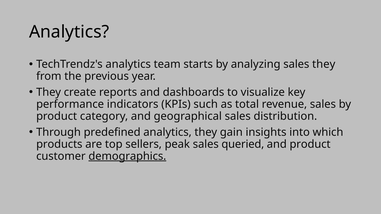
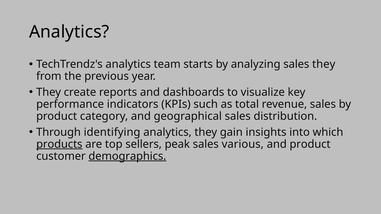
predefined: predefined -> identifying
products underline: none -> present
queried: queried -> various
